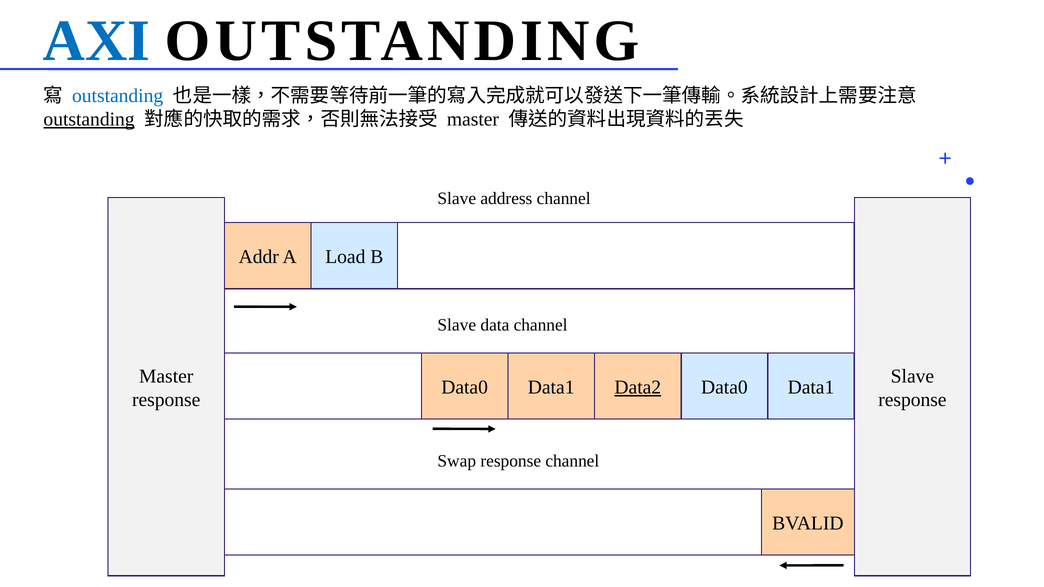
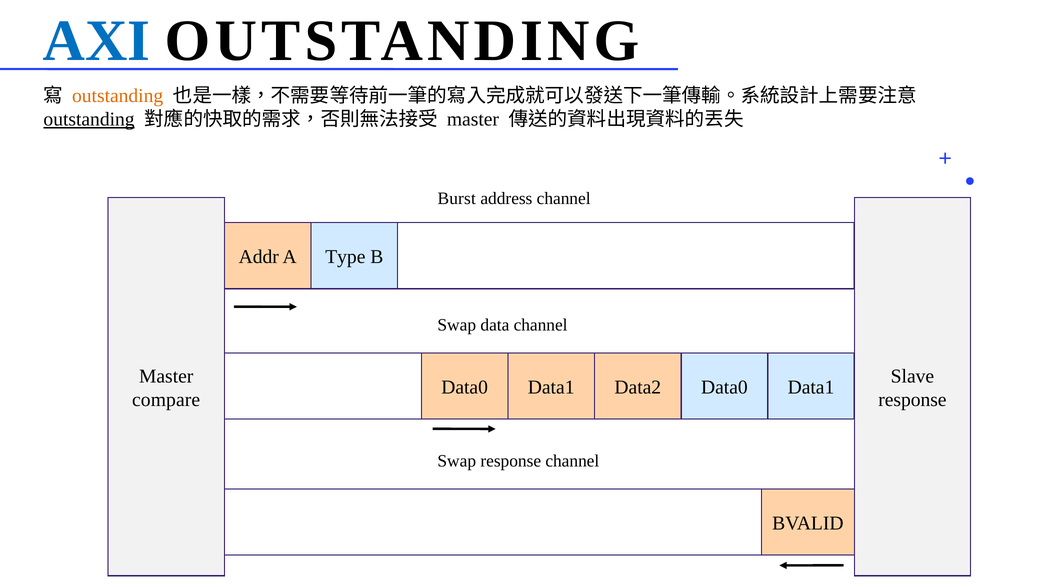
outstanding at (118, 96) colour: blue -> orange
Slave at (457, 199): Slave -> Burst
Load: Load -> Type
Slave at (457, 325): Slave -> Swap
Data2 underline: present -> none
response at (166, 400): response -> compare
